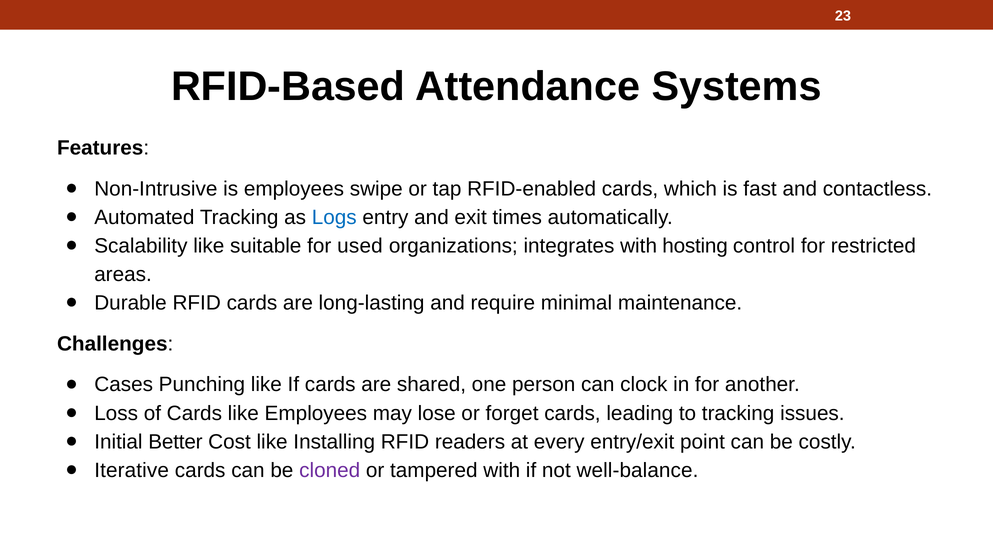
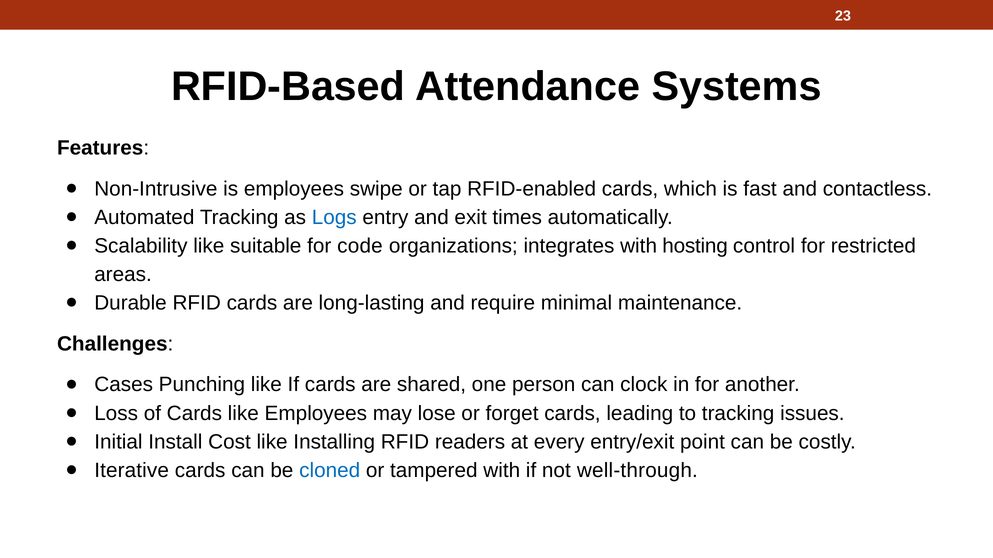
used: used -> code
Better: Better -> Install
cloned colour: purple -> blue
well-balance: well-balance -> well-through
